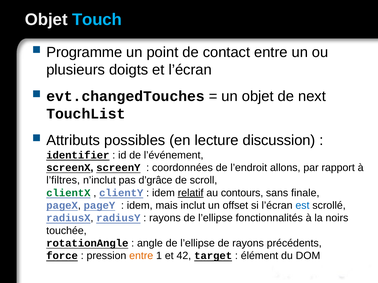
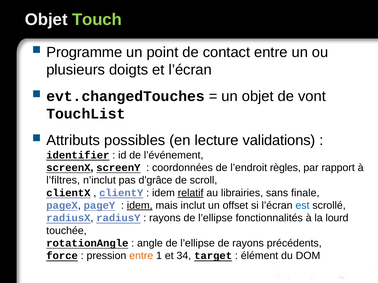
Touch colour: light blue -> light green
next: next -> vont
discussion: discussion -> validations
allons: allons -> règles
clientX colour: green -> black
contours: contours -> librairies
idem at (140, 206) underline: none -> present
noirs: noirs -> lourd
42: 42 -> 34
